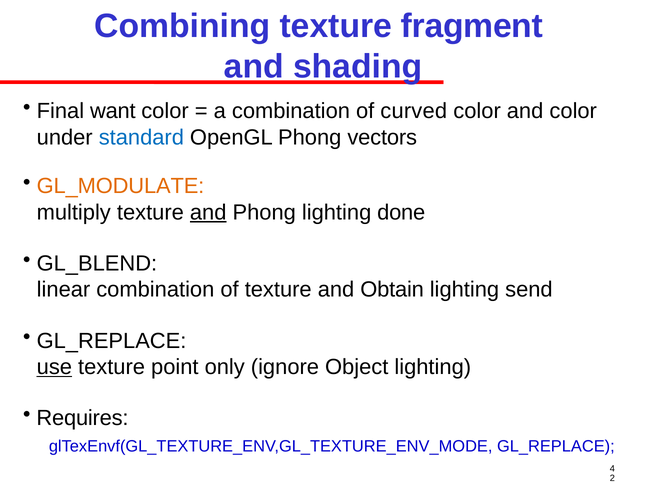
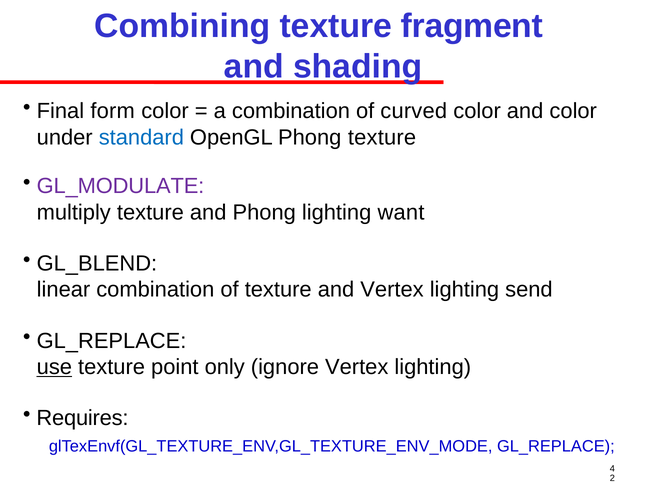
want: want -> form
Phong vectors: vectors -> texture
GL_MODULATE colour: orange -> purple
and at (208, 212) underline: present -> none
done: done -> want
and Obtain: Obtain -> Vertex
ignore Object: Object -> Vertex
